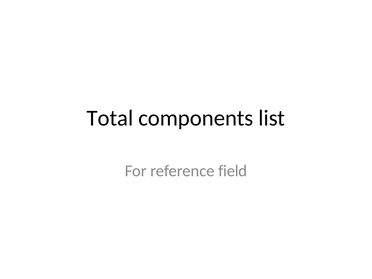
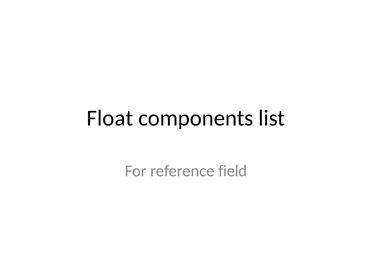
Total: Total -> Float
